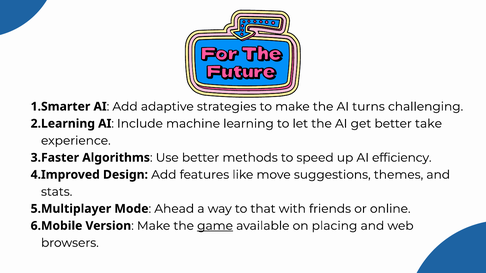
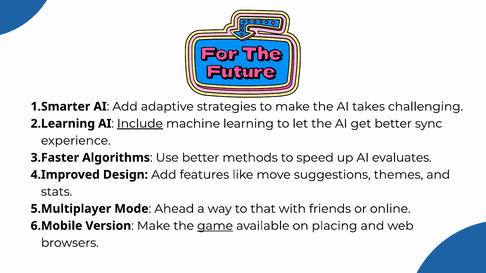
turns: turns -> takes
Include underline: none -> present
take: take -> sync
efficiency: efficiency -> evaluates
